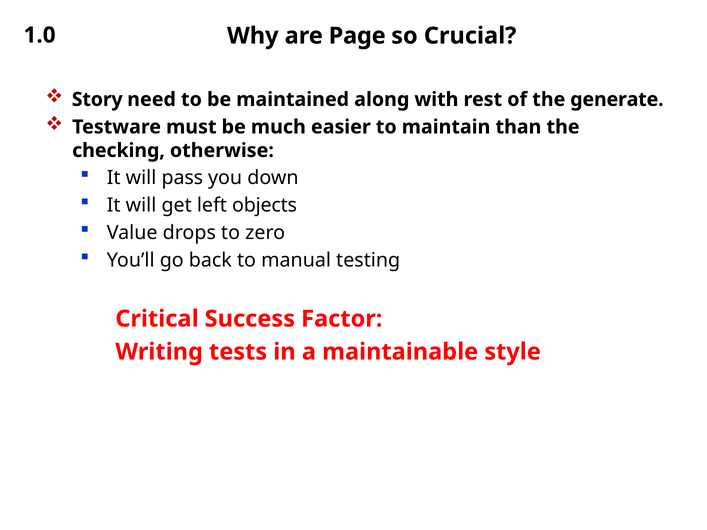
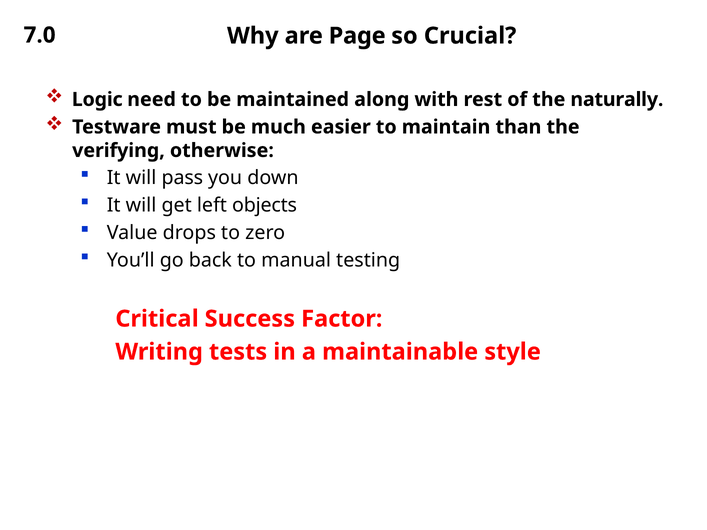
1.0: 1.0 -> 7.0
Story: Story -> Logic
generate: generate -> naturally
checking: checking -> verifying
